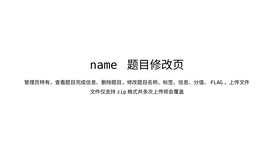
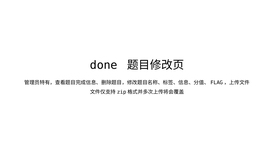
name: name -> done
